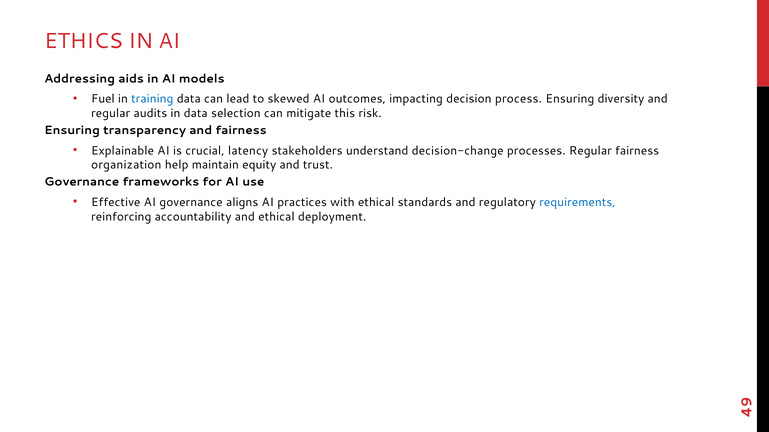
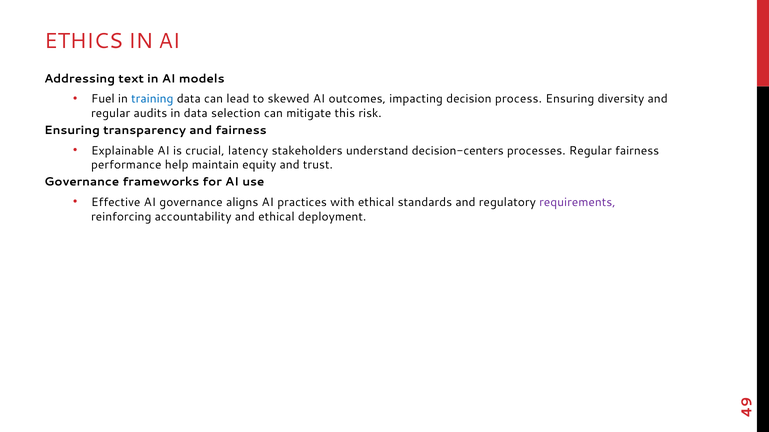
aids: aids -> text
decision-change: decision-change -> decision-centers
organization: organization -> performance
requirements colour: blue -> purple
